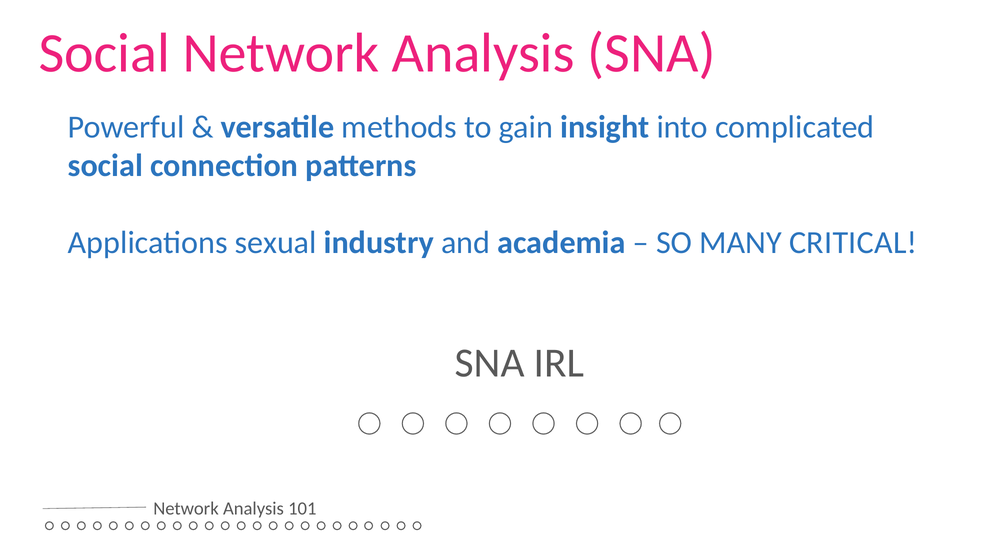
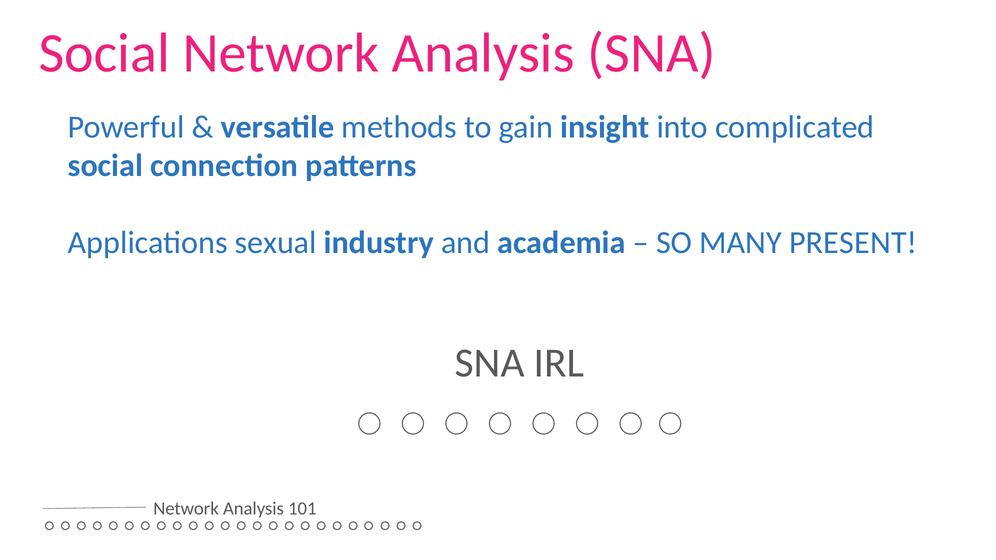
CRITICAL: CRITICAL -> PRESENT
